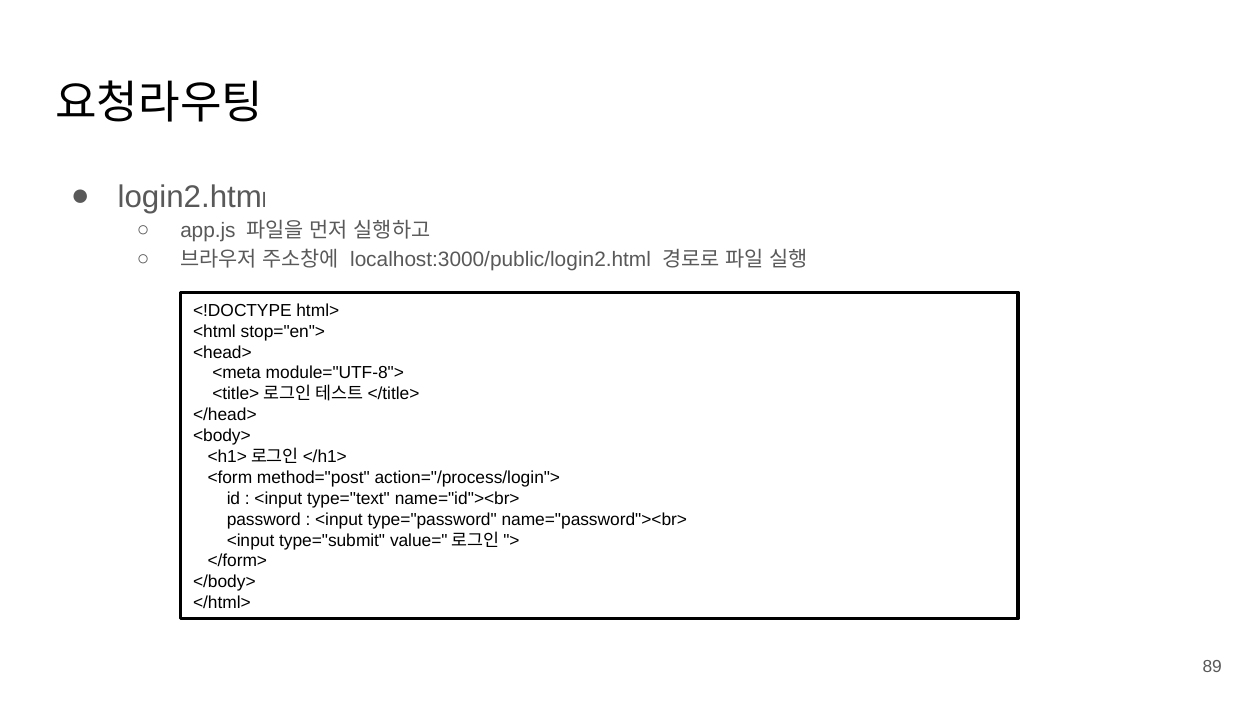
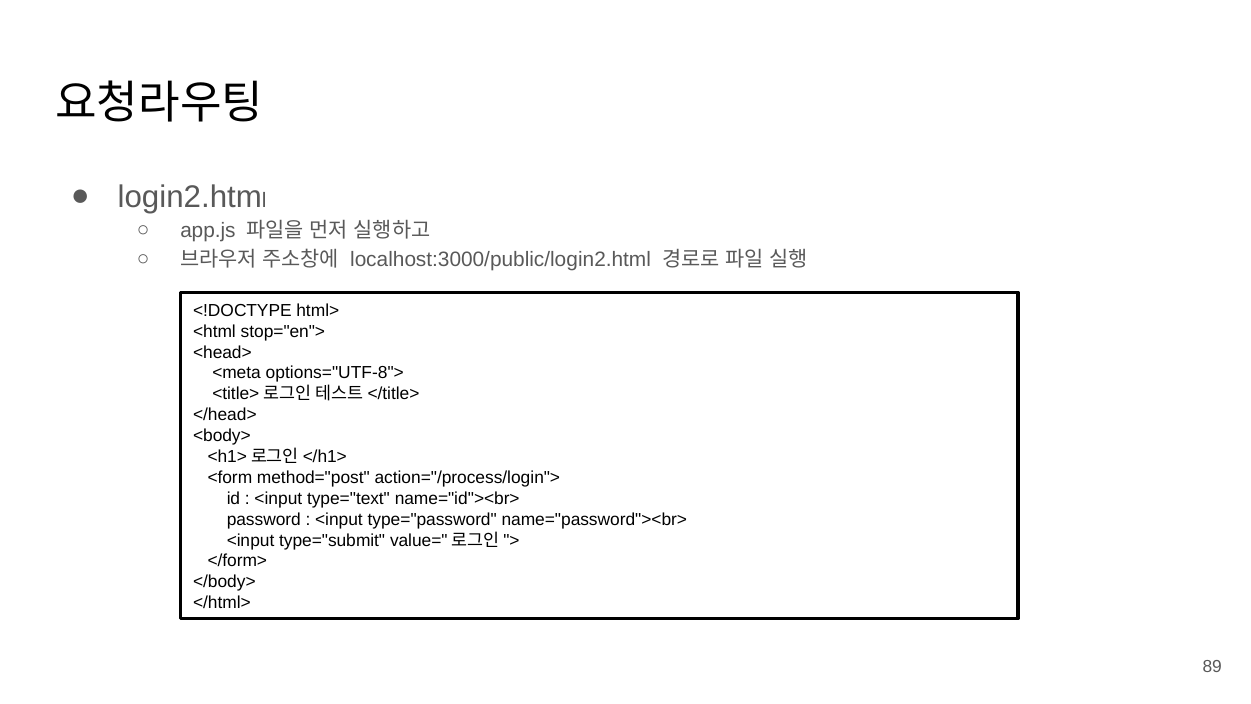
module="UTF-8">: module="UTF-8"> -> options="UTF-8">
